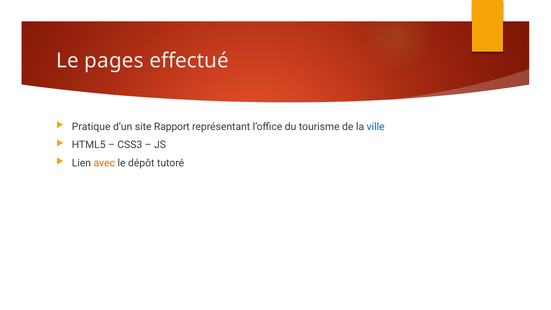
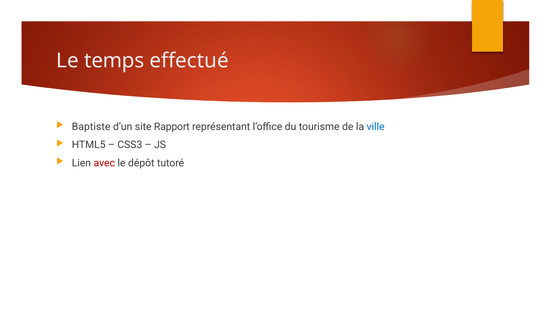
pages: pages -> temps
Pratique: Pratique -> Baptiste
avec colour: orange -> red
